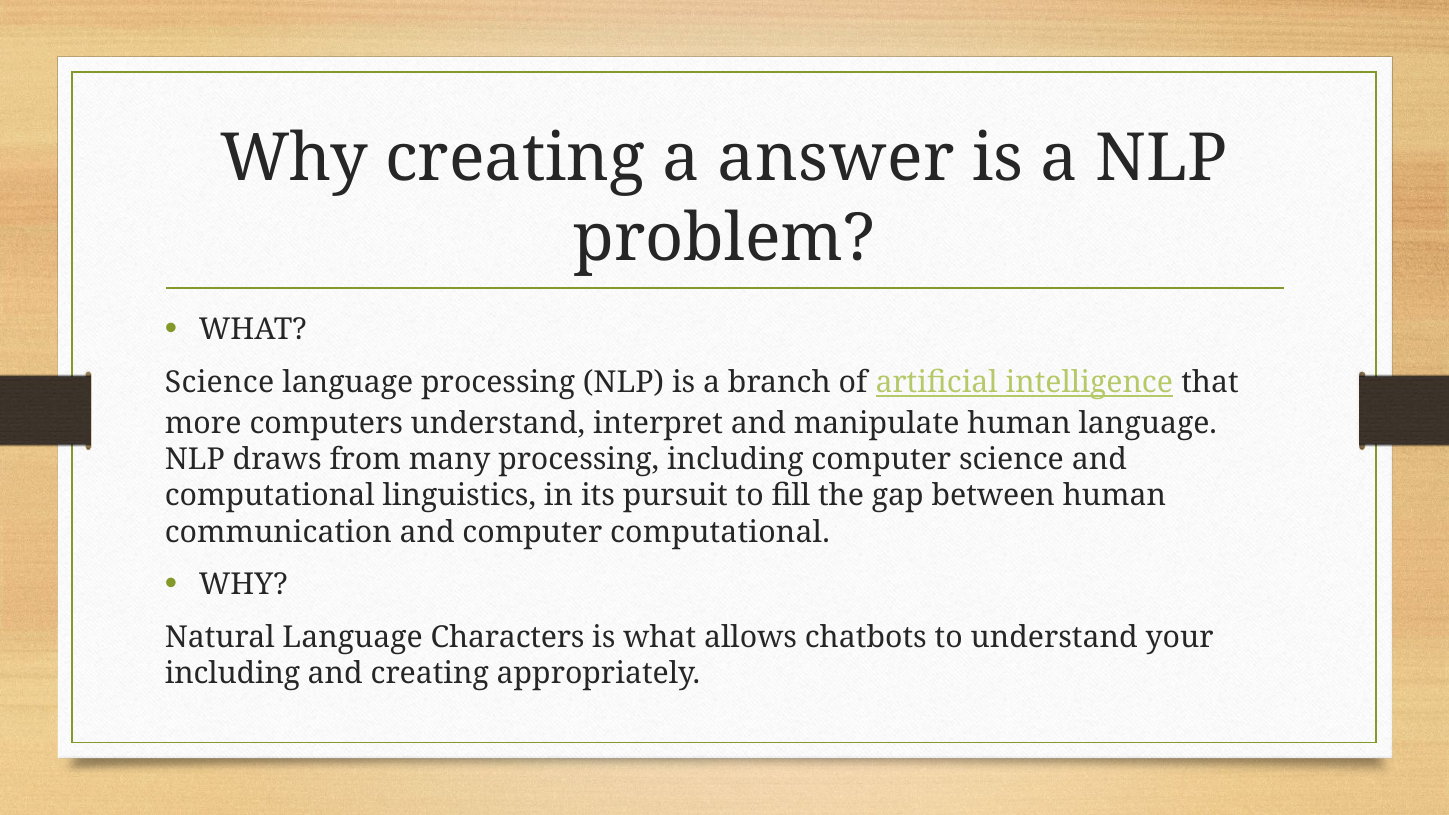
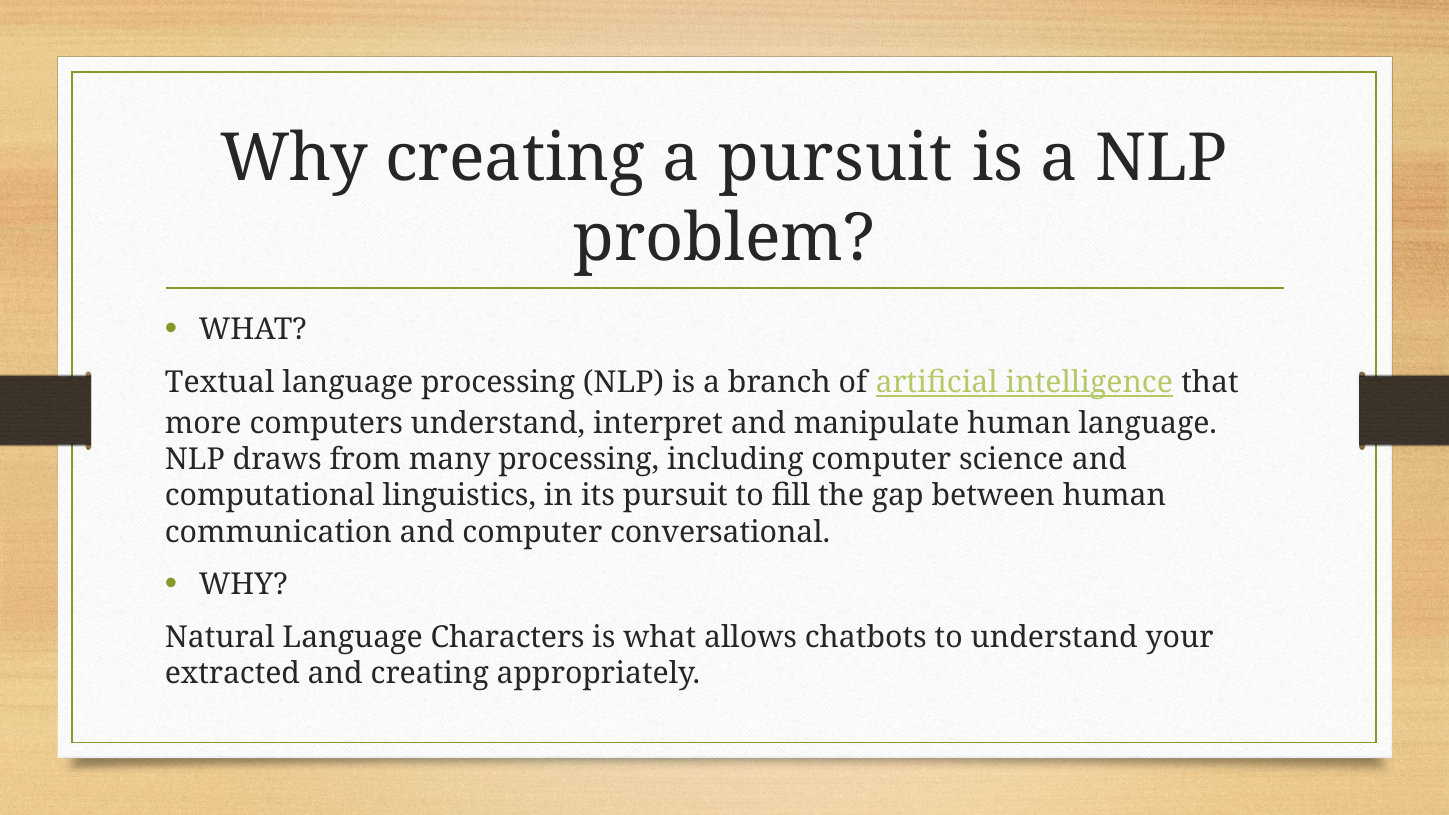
a answer: answer -> pursuit
Science at (220, 382): Science -> Textual
computer computational: computational -> conversational
including at (232, 673): including -> extracted
